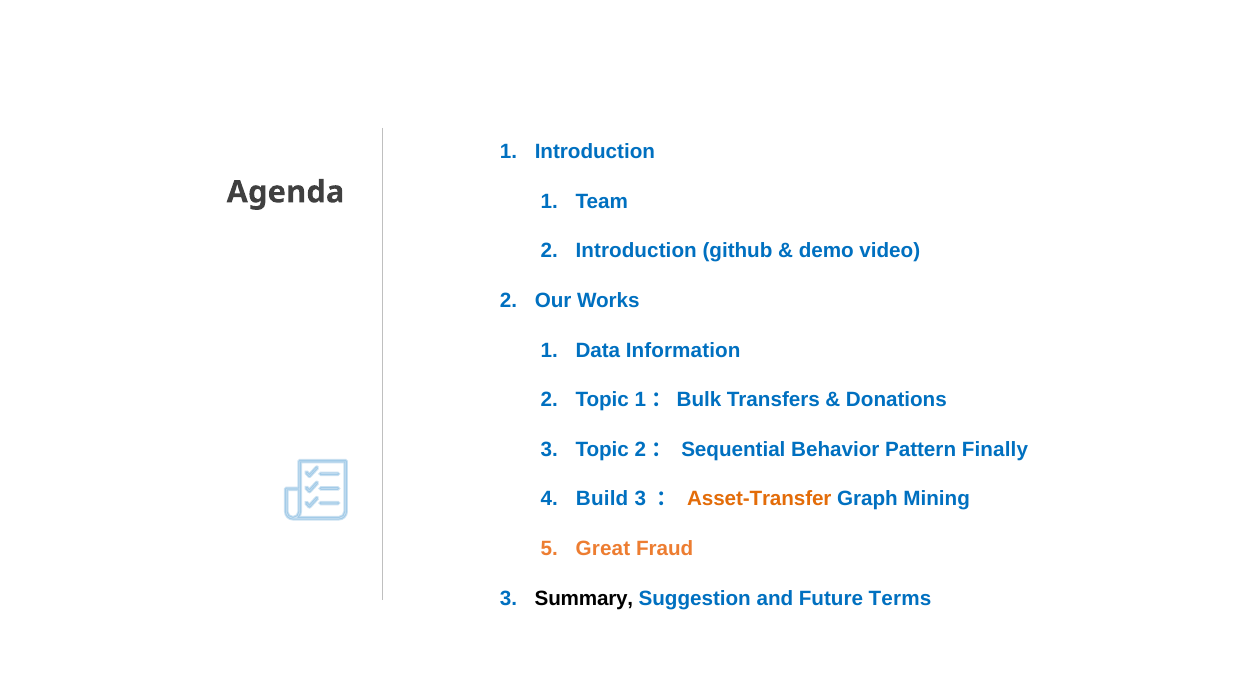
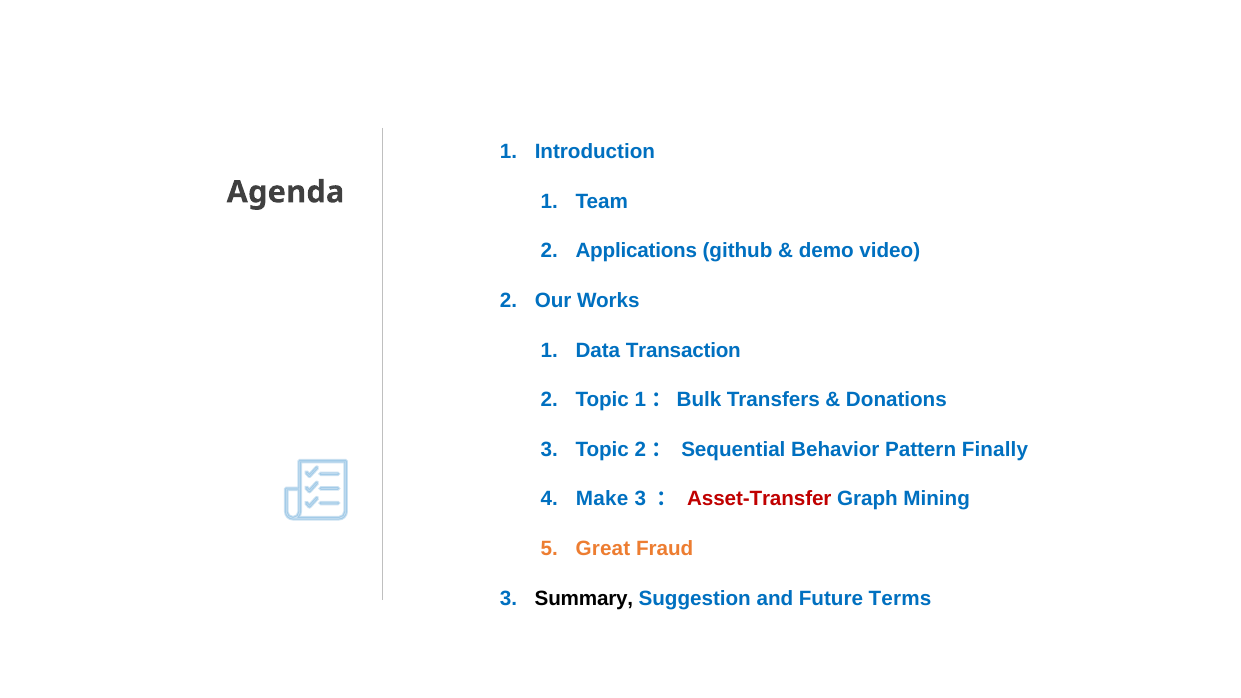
Introduction at (636, 251): Introduction -> Applications
Information: Information -> Transaction
Build: Build -> Make
Asset-Transfer colour: orange -> red
